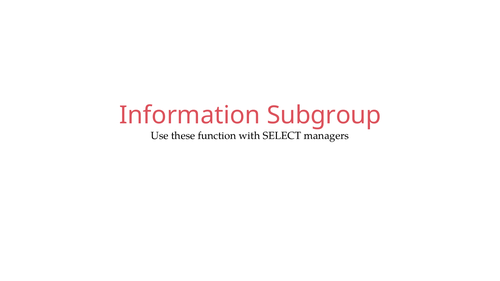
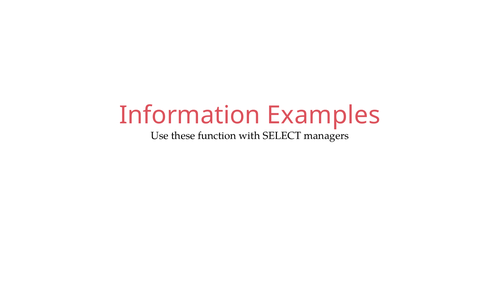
Subgroup: Subgroup -> Examples
